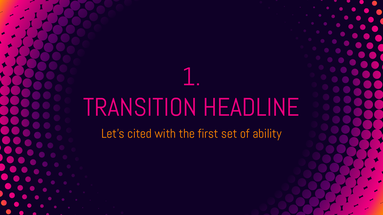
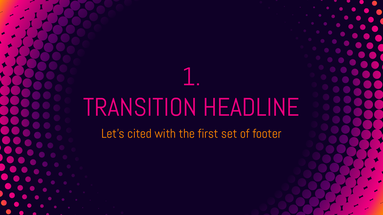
ability: ability -> footer
